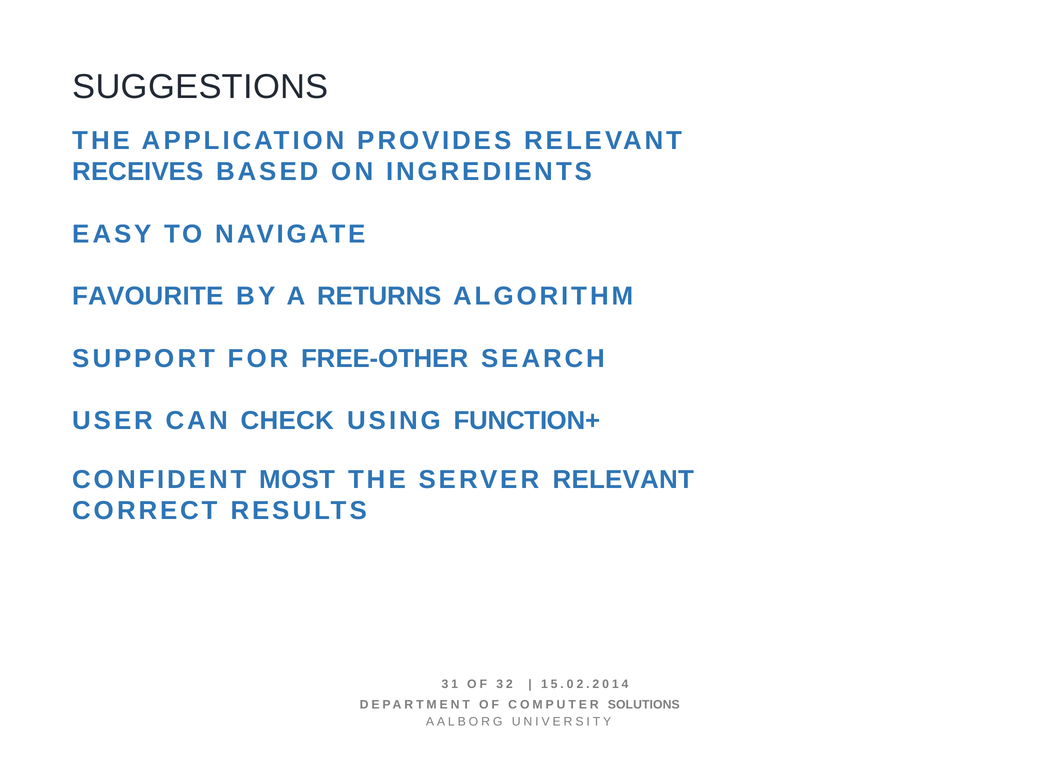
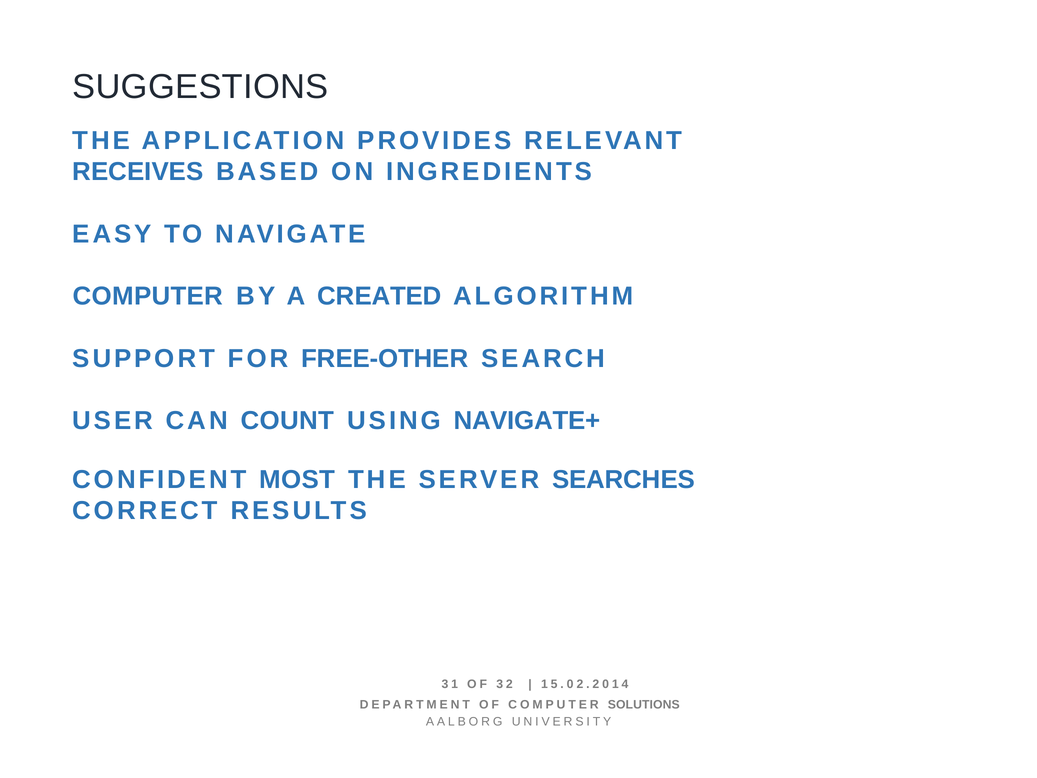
FAVOURITE at (148, 296): FAVOURITE -> COMPUTER
RETURNS: RETURNS -> CREATED
CHECK: CHECK -> COUNT
FUNCTION+: FUNCTION+ -> NAVIGATE+
SERVER RELEVANT: RELEVANT -> SEARCHES
